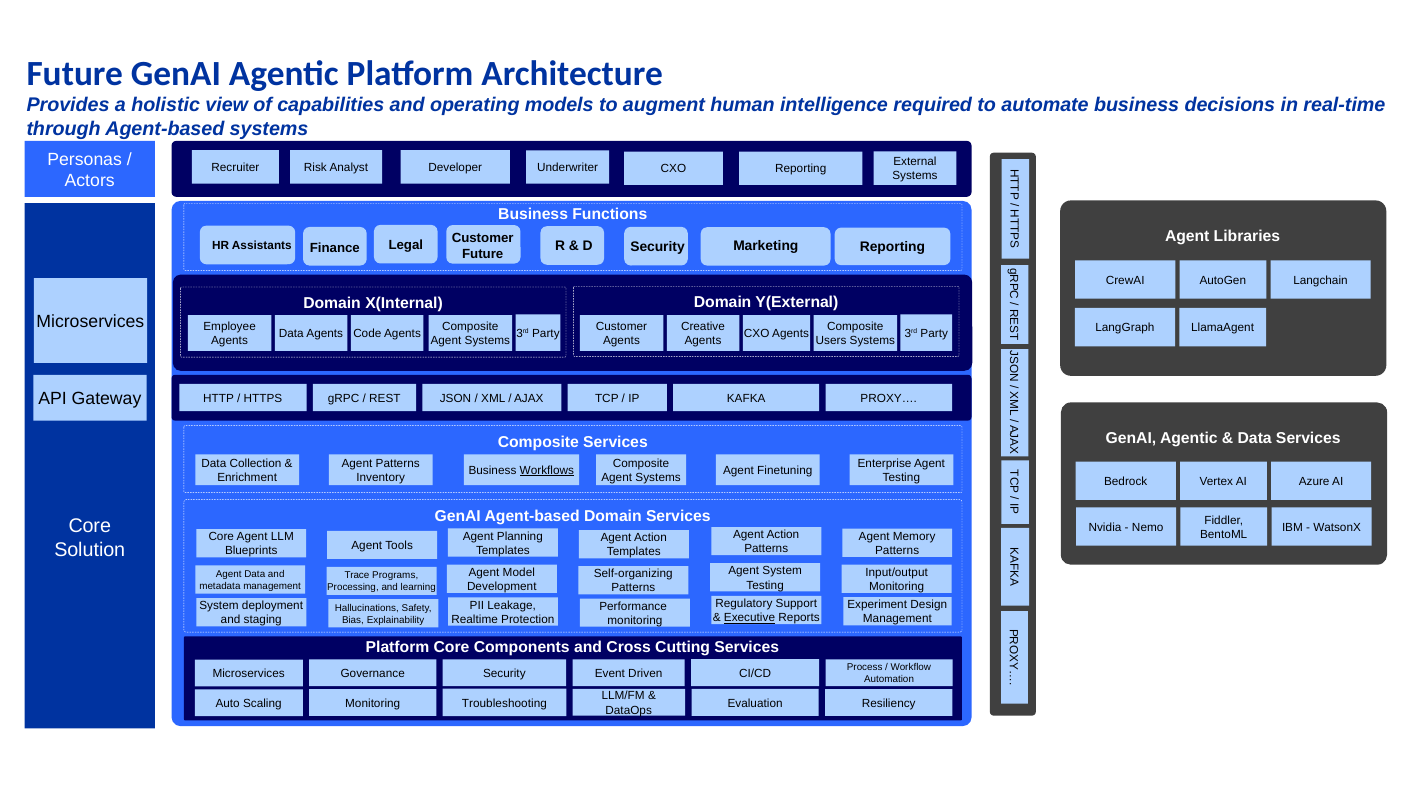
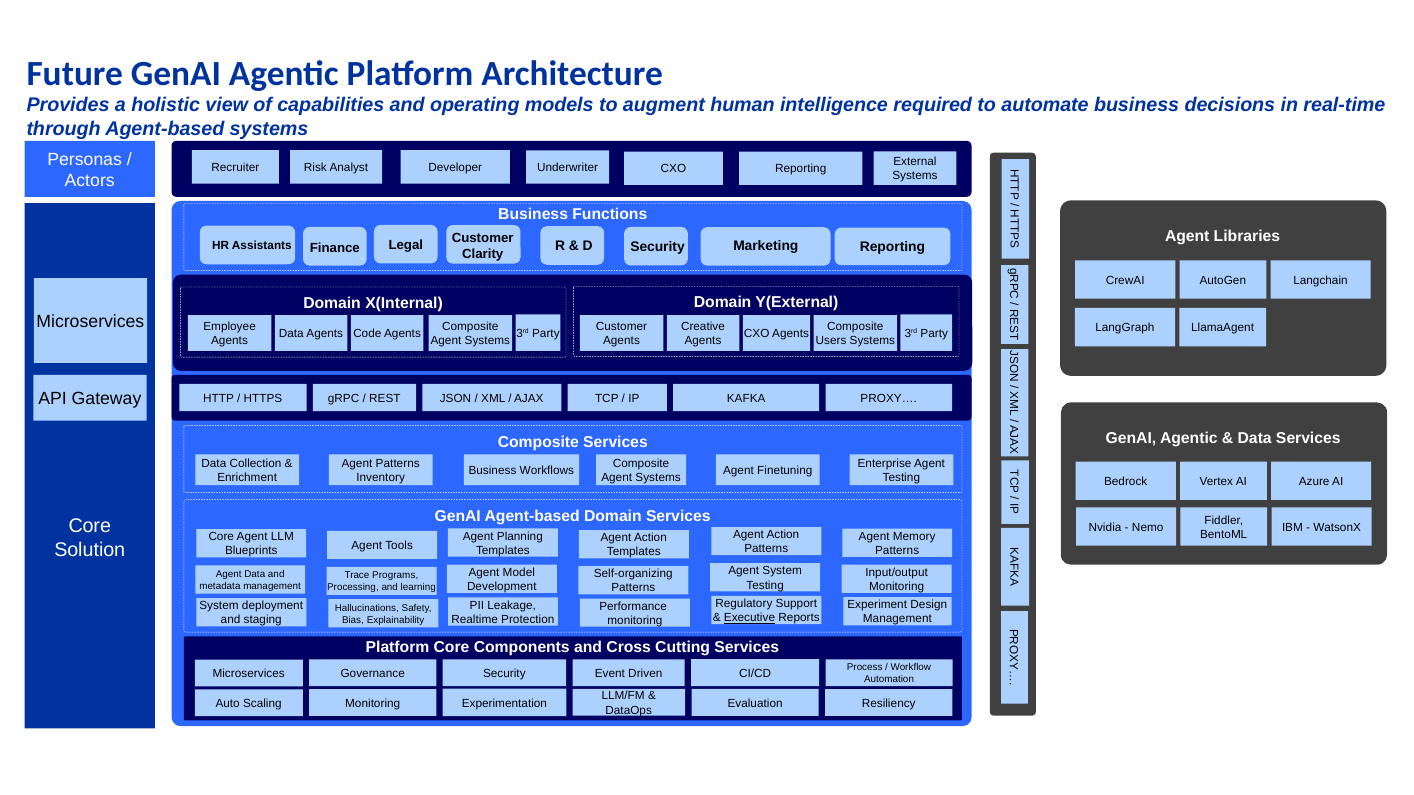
Future at (483, 254): Future -> Clarity
Workflows underline: present -> none
Troubleshooting: Troubleshooting -> Experimentation
